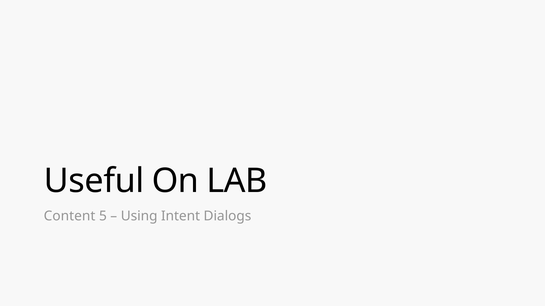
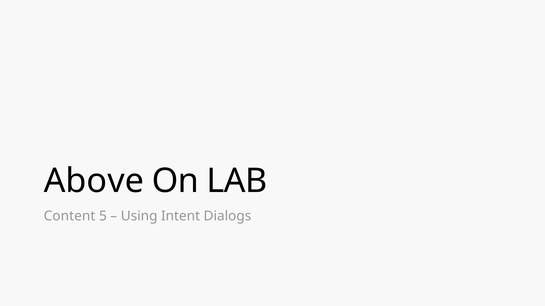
Useful: Useful -> Above
